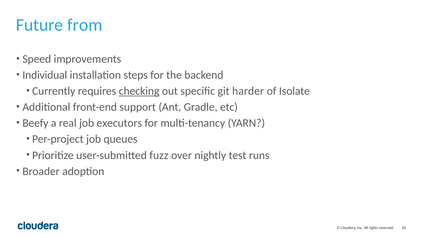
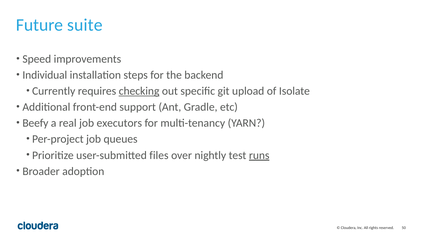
from: from -> suite
harder: harder -> upload
fuzz: fuzz -> files
runs underline: none -> present
